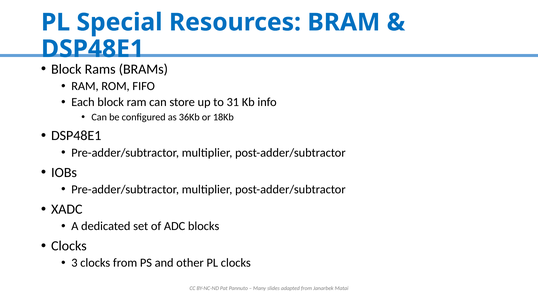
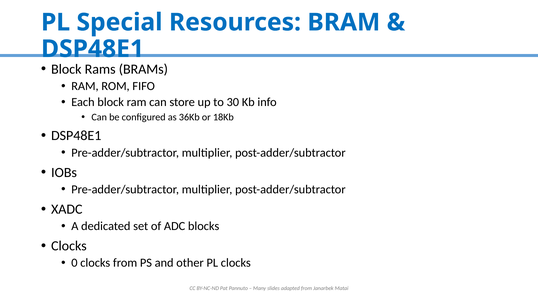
31: 31 -> 30
3: 3 -> 0
